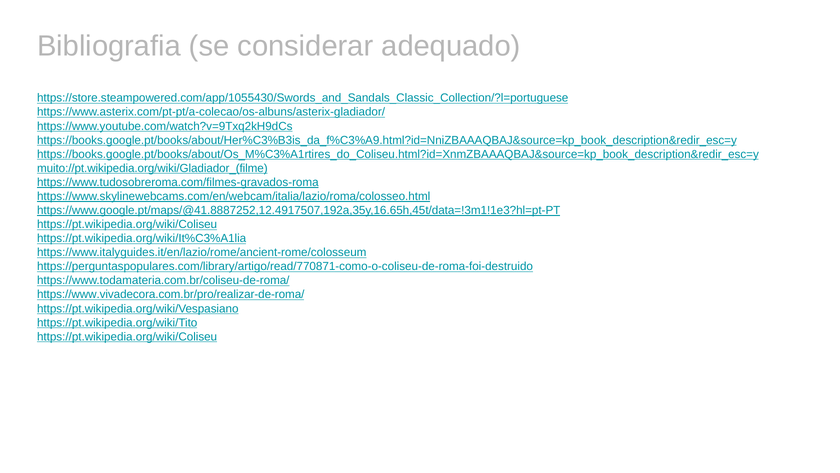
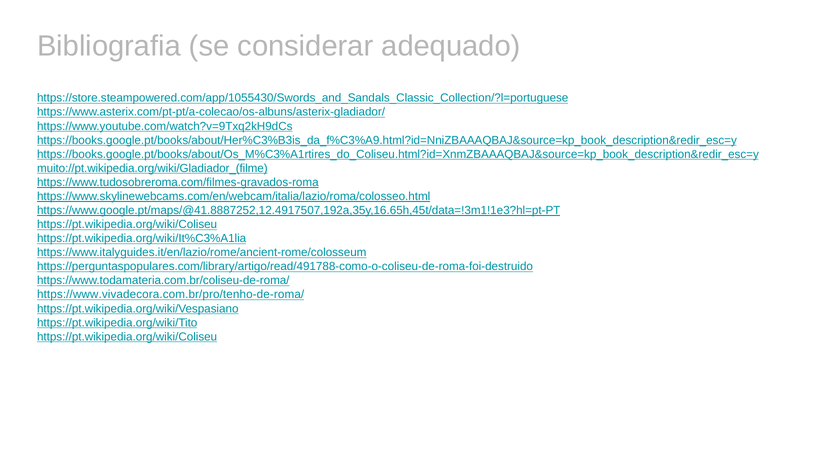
https://perguntaspopulares.com/library/artigo/read/770871-como-o-coliseu-de-roma-foi-destruido: https://perguntaspopulares.com/library/artigo/read/770871-como-o-coliseu-de-roma-foi-destruido -> https://perguntaspopulares.com/library/artigo/read/491788-como-o-coliseu-de-roma-foi-destruido
https://www.vivadecora.com.br/pro/realizar-de-roma/: https://www.vivadecora.com.br/pro/realizar-de-roma/ -> https://www.vivadecora.com.br/pro/tenho-de-roma/
